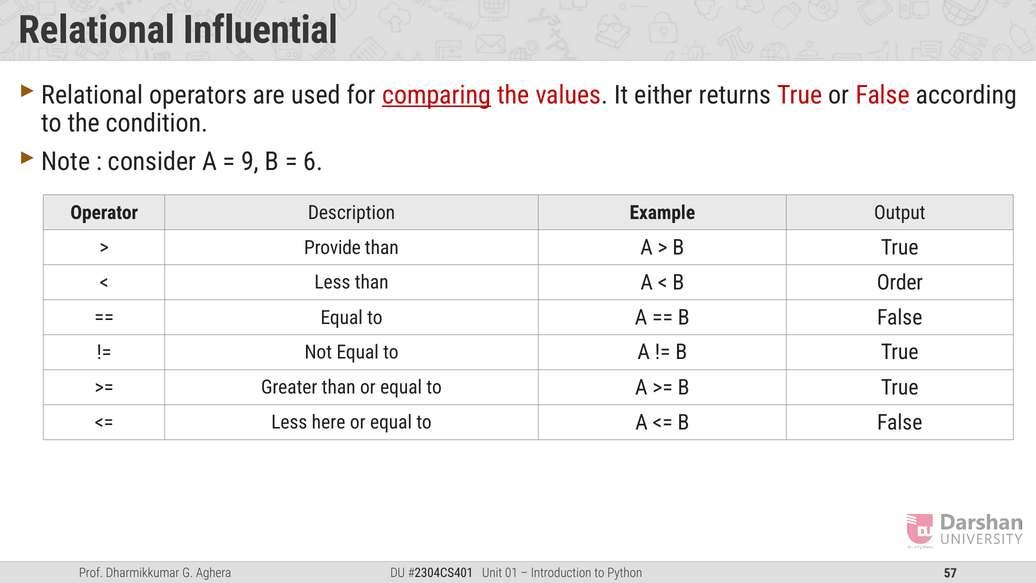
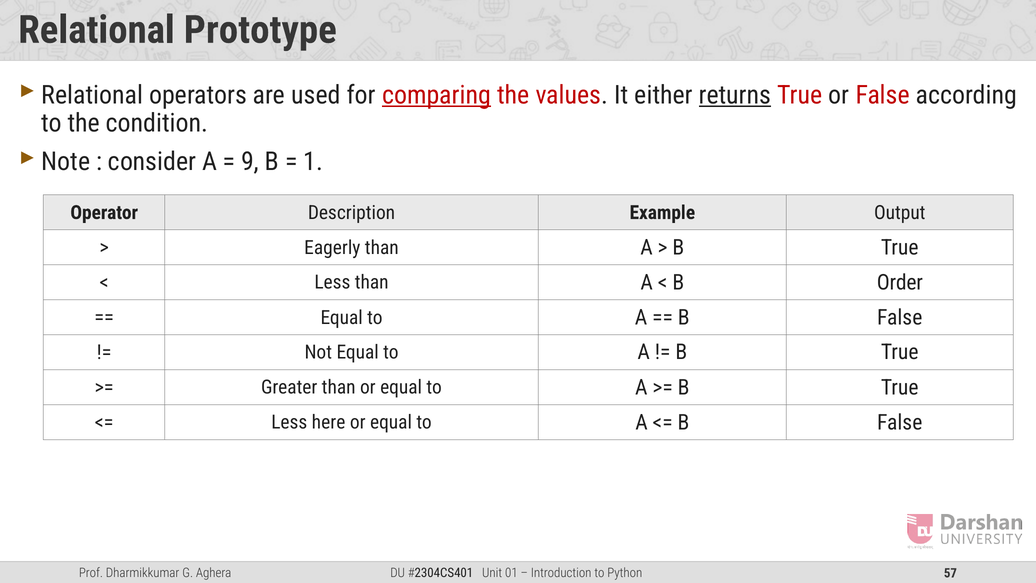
Influential: Influential -> Prototype
returns underline: none -> present
6: 6 -> 1
Provide: Provide -> Eagerly
